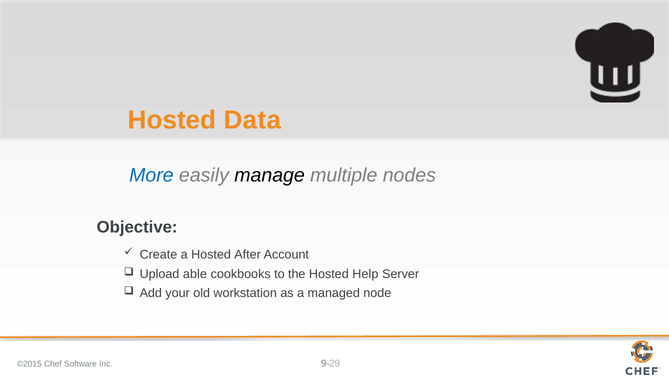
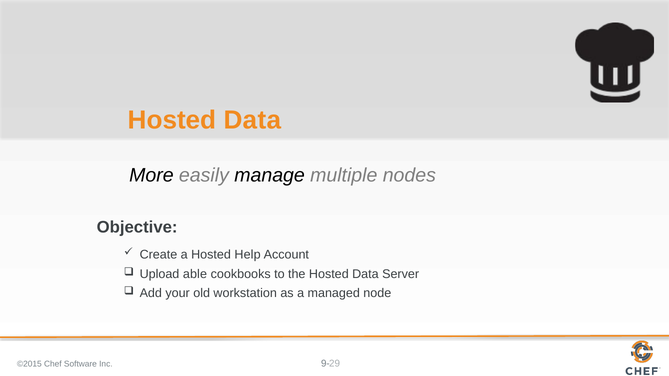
More colour: blue -> black
After: After -> Help
the Hosted Help: Help -> Data
